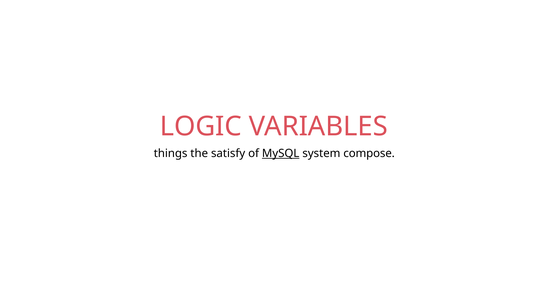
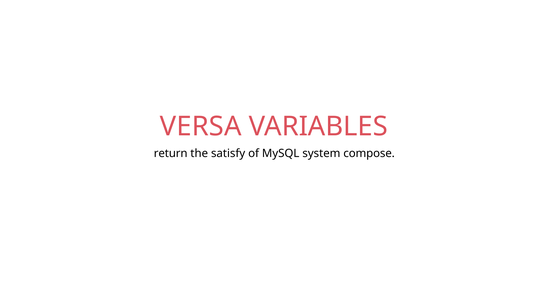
LOGIC: LOGIC -> VERSA
things: things -> return
MySQL underline: present -> none
